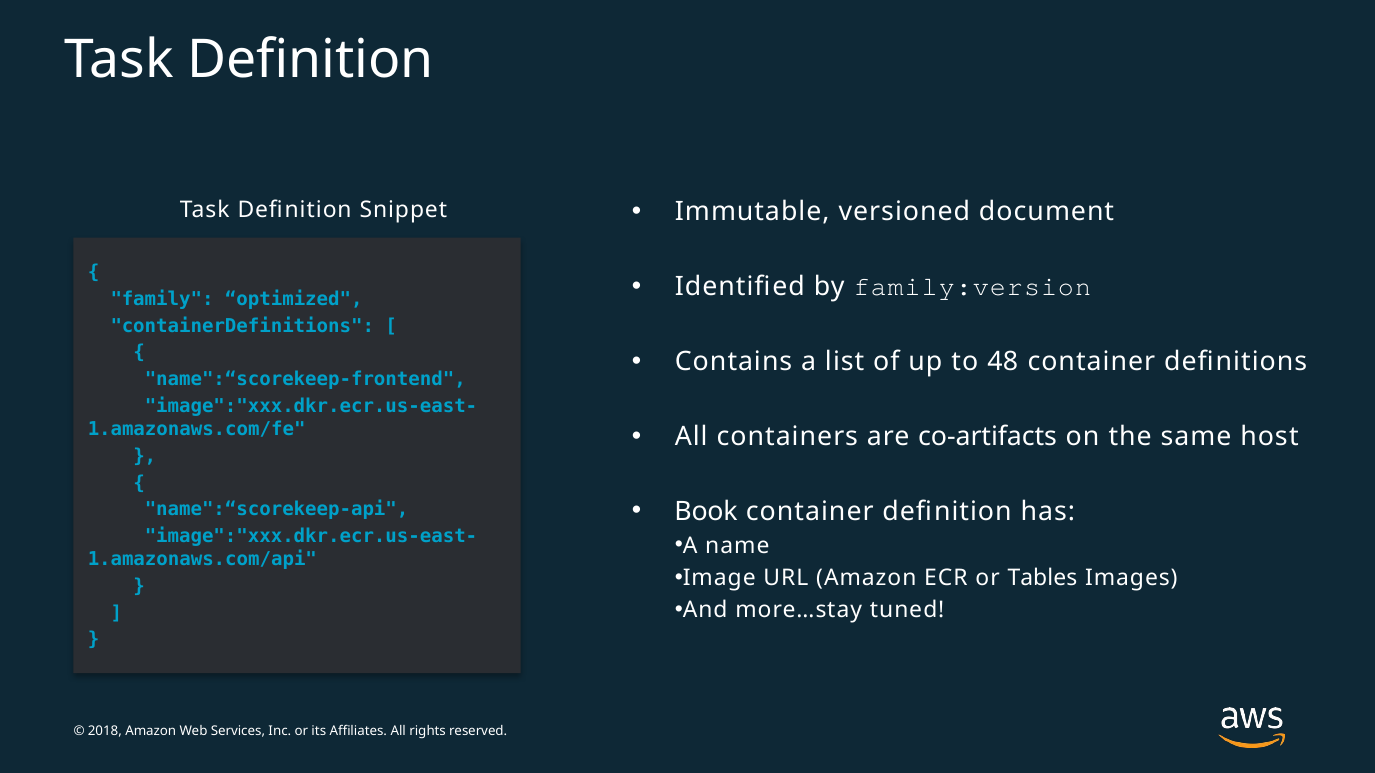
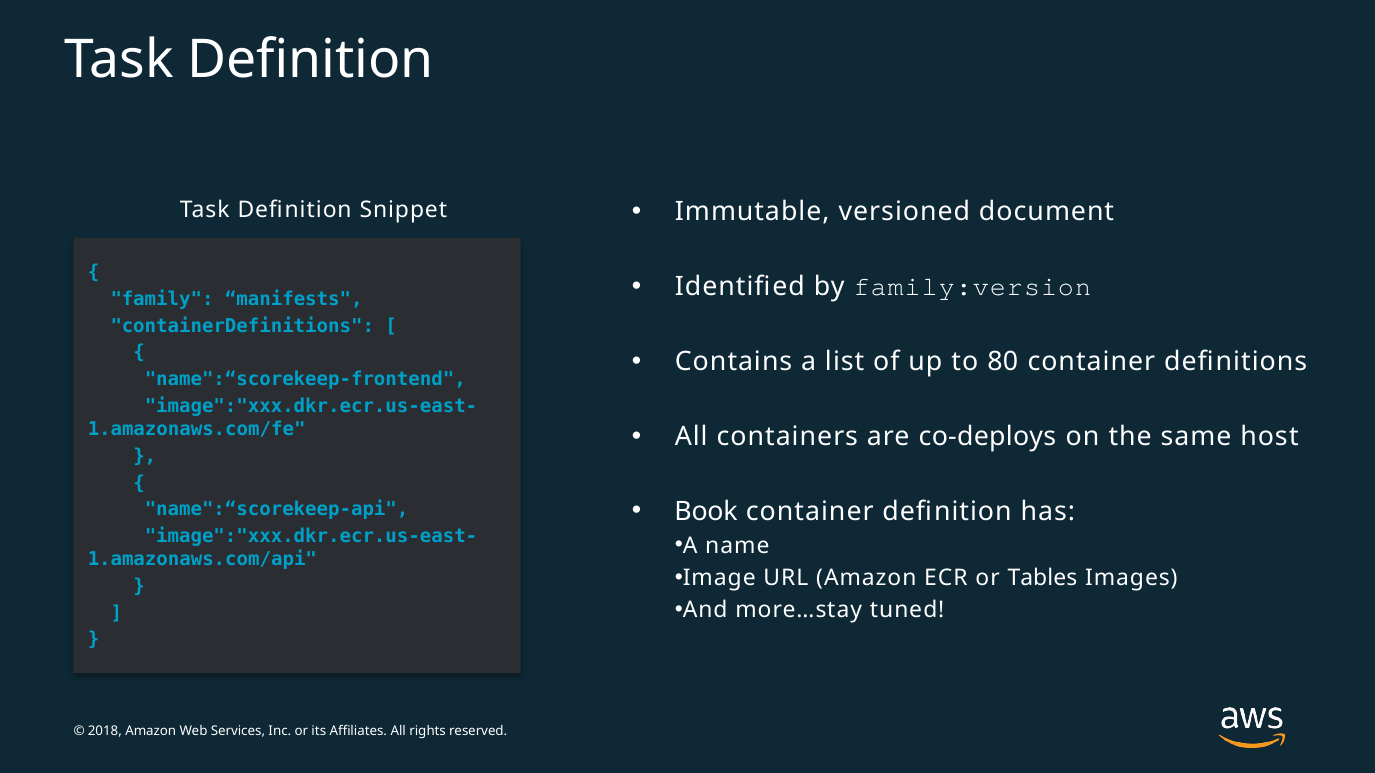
optimized: optimized -> manifests
48: 48 -> 80
co-artifacts: co-artifacts -> co-deploys
